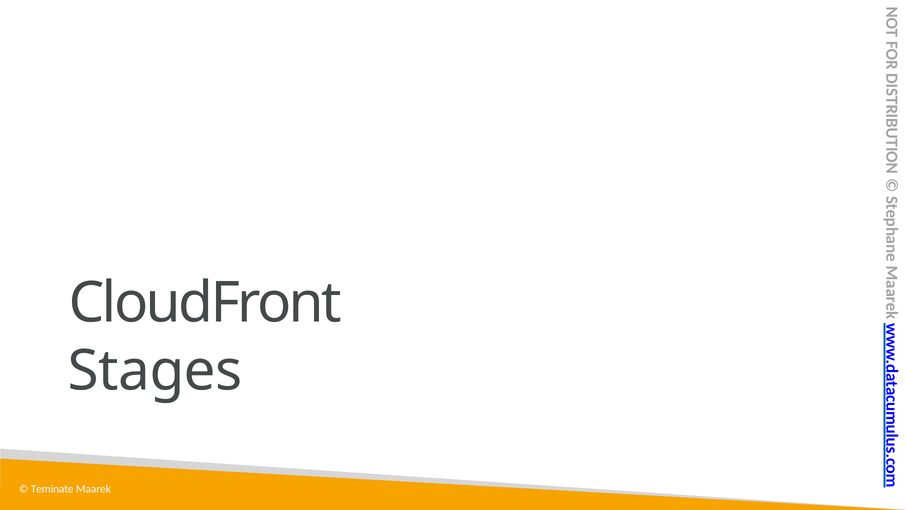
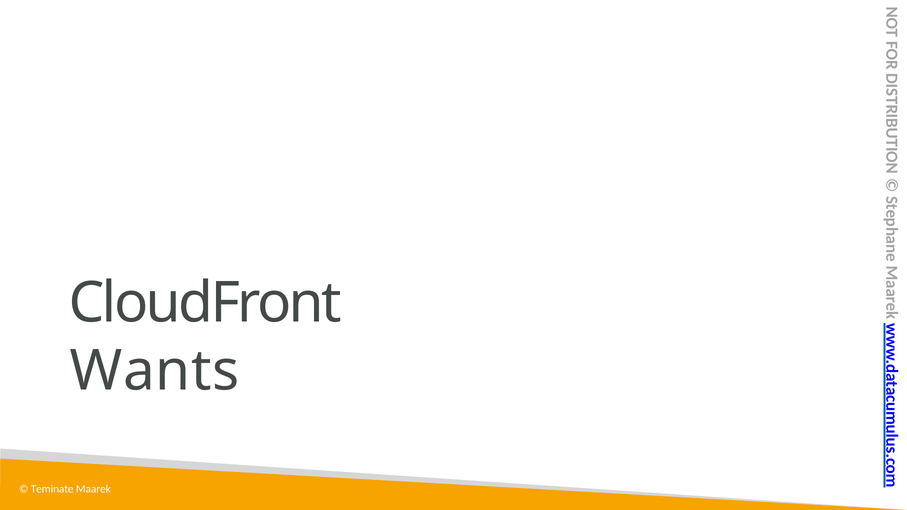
Stages: Stages -> Wants
